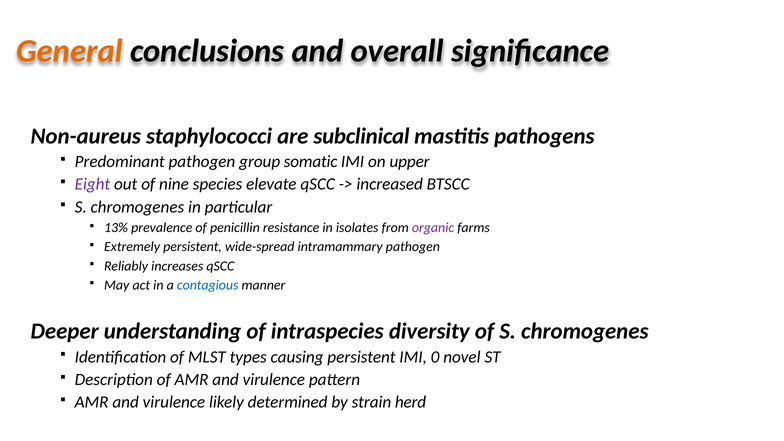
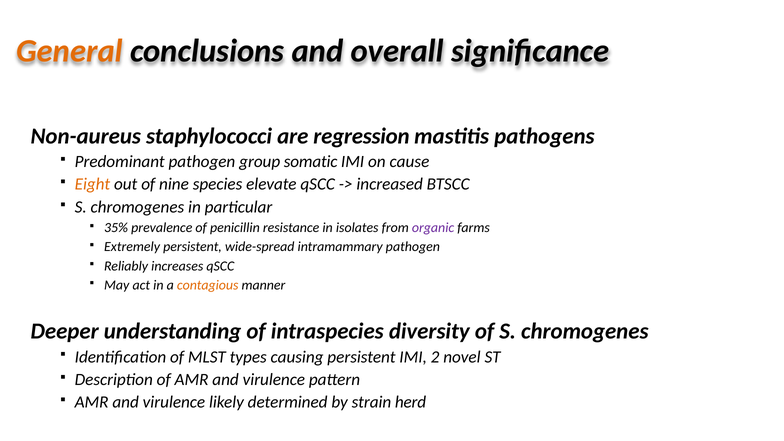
subclinical: subclinical -> regression
upper: upper -> cause
Eight colour: purple -> orange
13%: 13% -> 35%
contagious colour: blue -> orange
0: 0 -> 2
